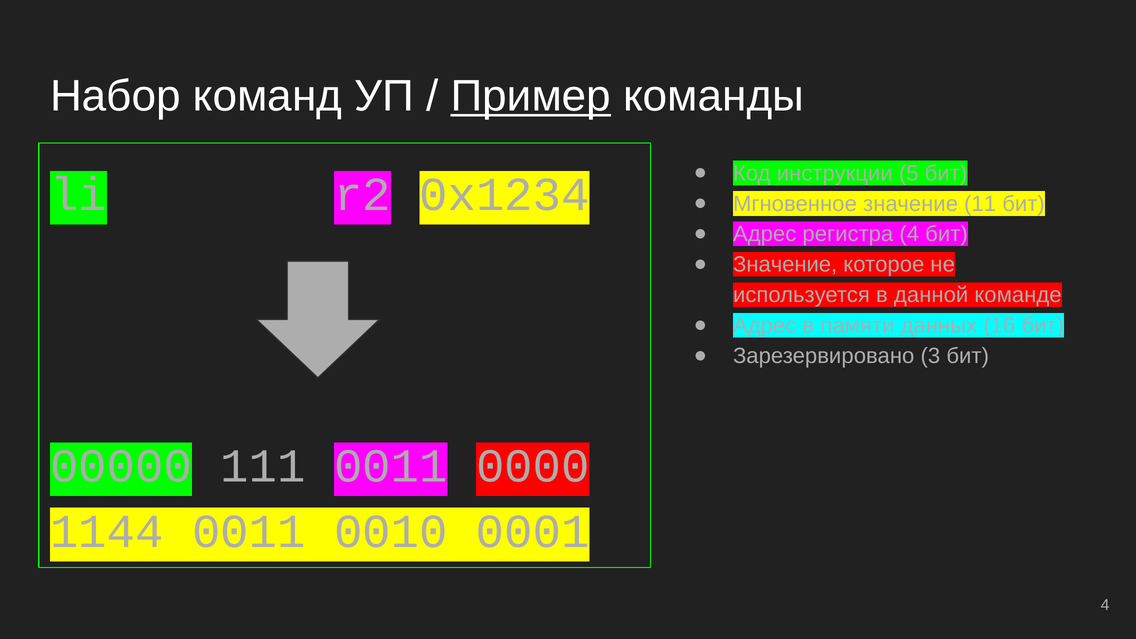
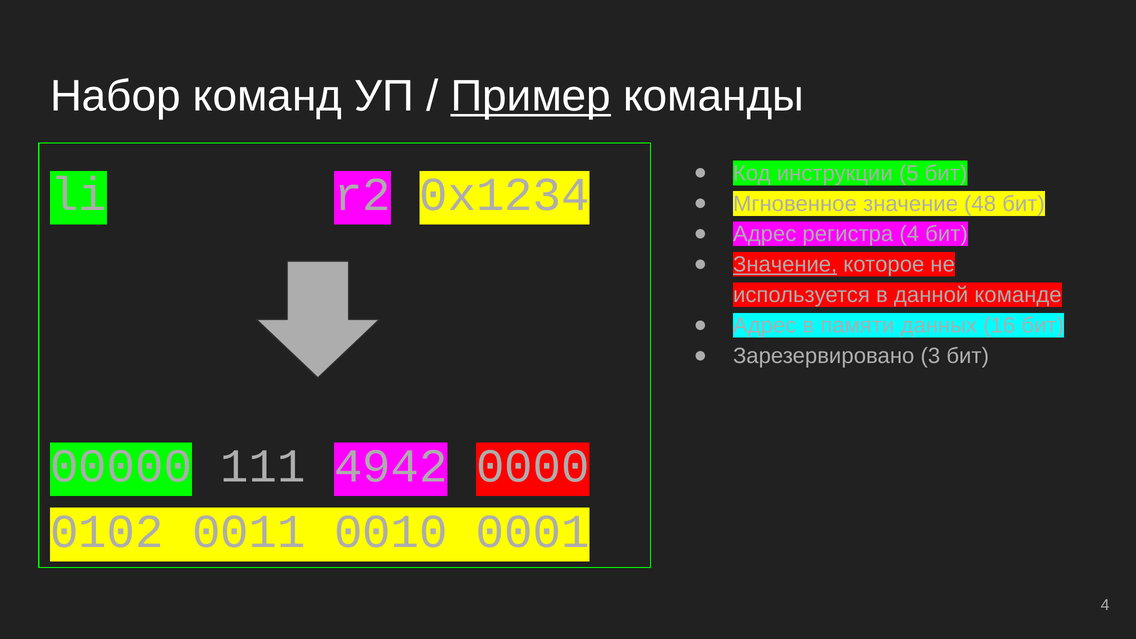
11: 11 -> 48
Значение at (785, 265) underline: none -> present
111 0011: 0011 -> 4942
1144: 1144 -> 0102
